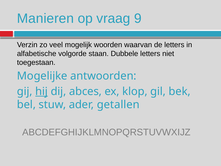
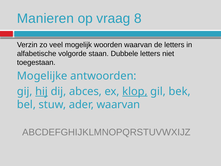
9: 9 -> 8
klop underline: none -> present
ader getallen: getallen -> waarvan
